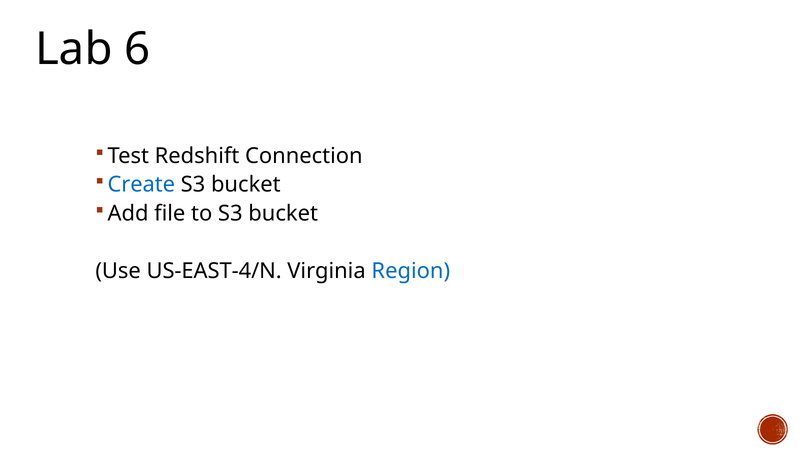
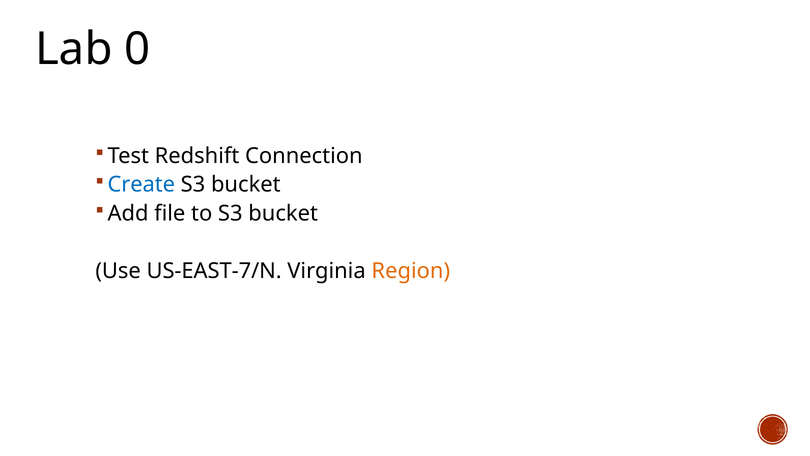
6: 6 -> 0
US-EAST-4/N: US-EAST-4/N -> US-EAST-7/N
Region colour: blue -> orange
